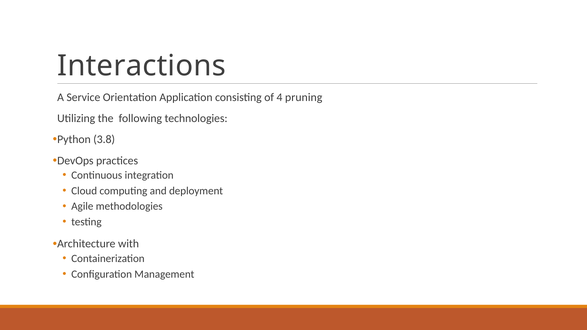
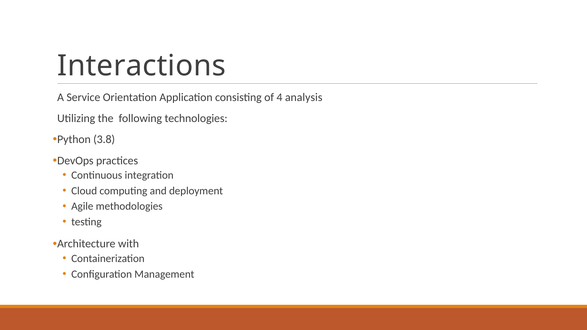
pruning: pruning -> analysis
